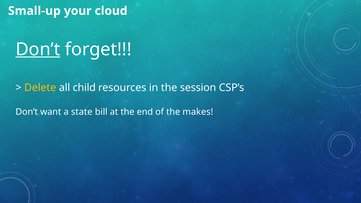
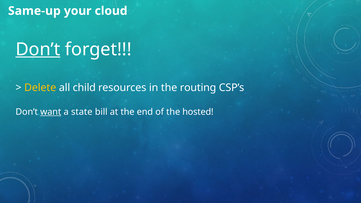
Small-up: Small-up -> Same-up
session: session -> routing
want underline: none -> present
makes: makes -> hosted
